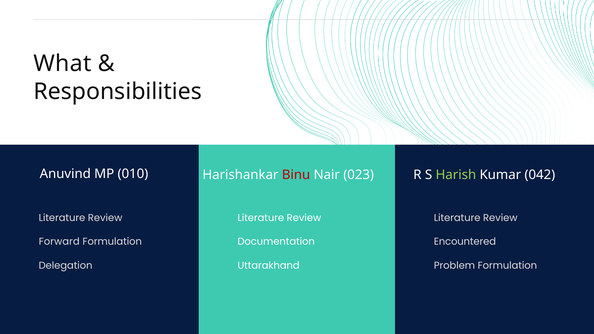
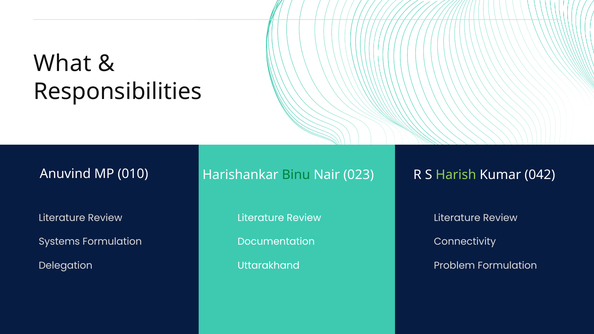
Binu colour: red -> green
Forward: Forward -> Systems
Encountered: Encountered -> Connectivity
